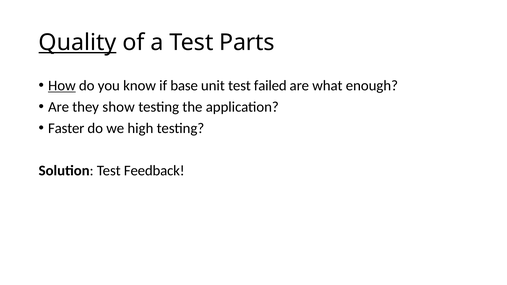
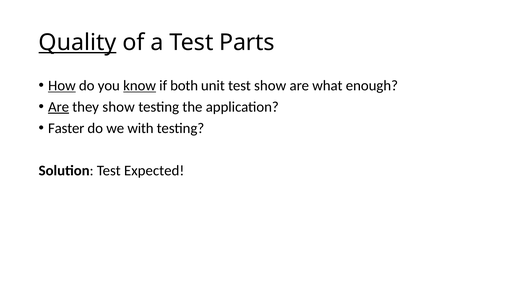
know underline: none -> present
base: base -> both
test failed: failed -> show
Are at (59, 107) underline: none -> present
high: high -> with
Feedback: Feedback -> Expected
